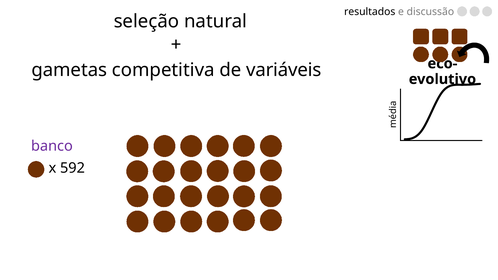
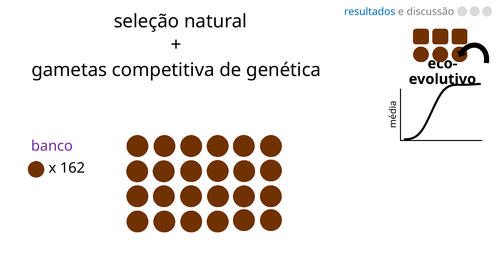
resultados colour: black -> blue
variáveis: variáveis -> genética
592: 592 -> 162
